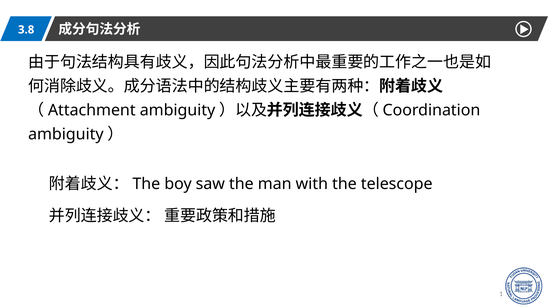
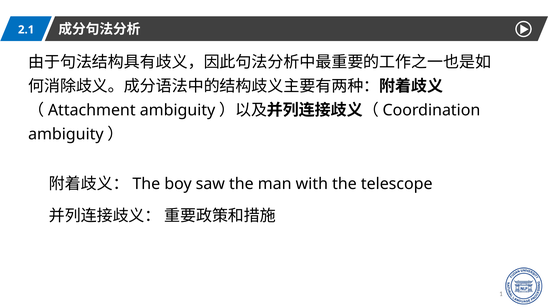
3.8: 3.8 -> 2.1
